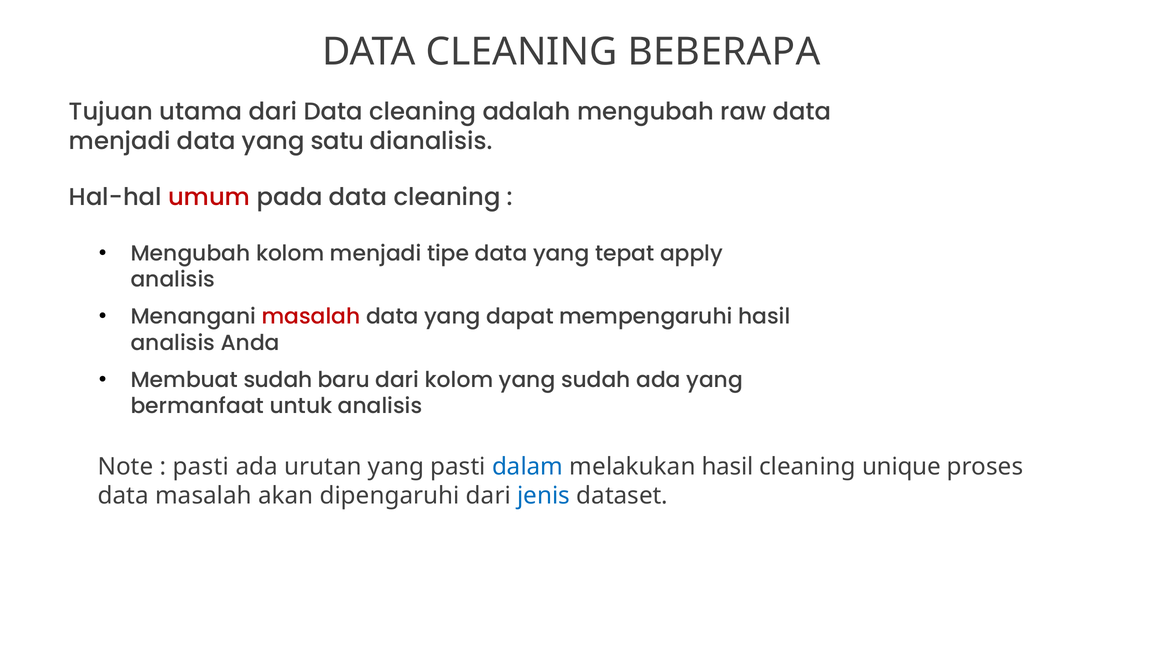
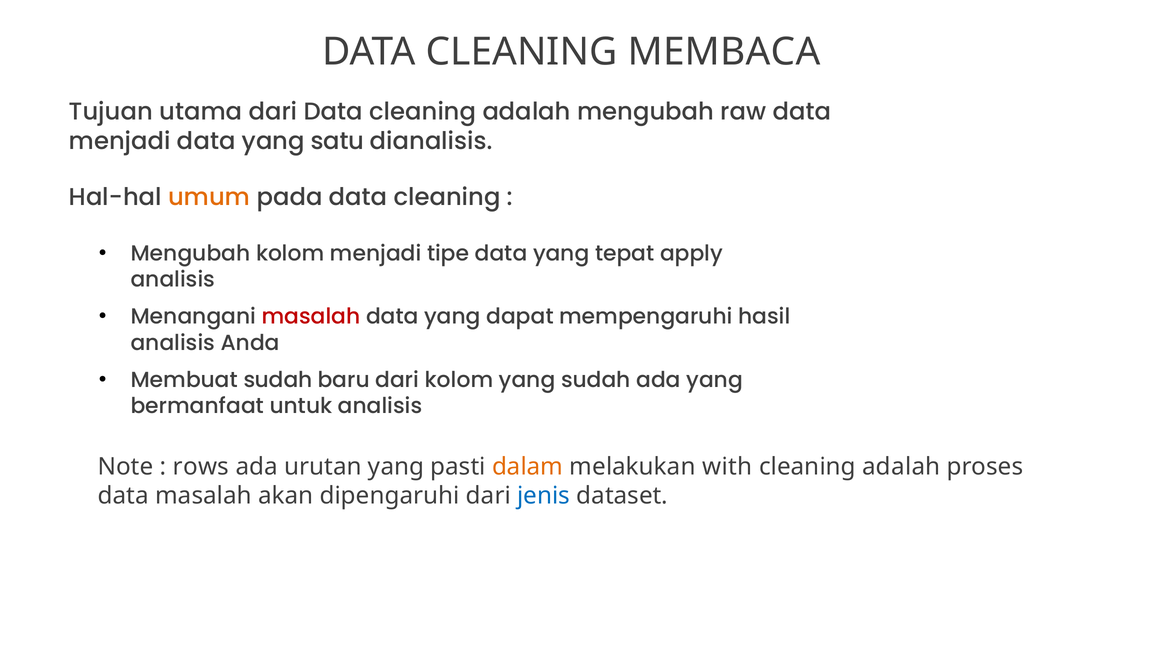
BEBERAPA: BEBERAPA -> MEMBACA
umum colour: red -> orange
pasti at (201, 467): pasti -> rows
dalam colour: blue -> orange
melakukan hasil: hasil -> with
unique at (902, 467): unique -> adalah
